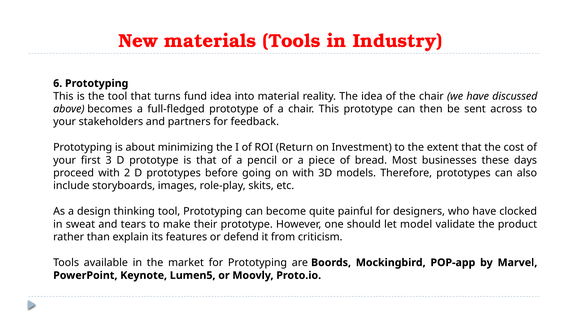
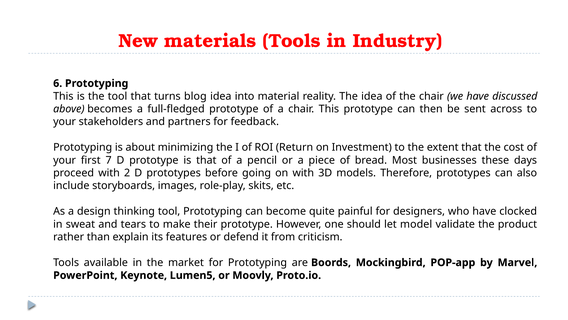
fund: fund -> blog
3: 3 -> 7
